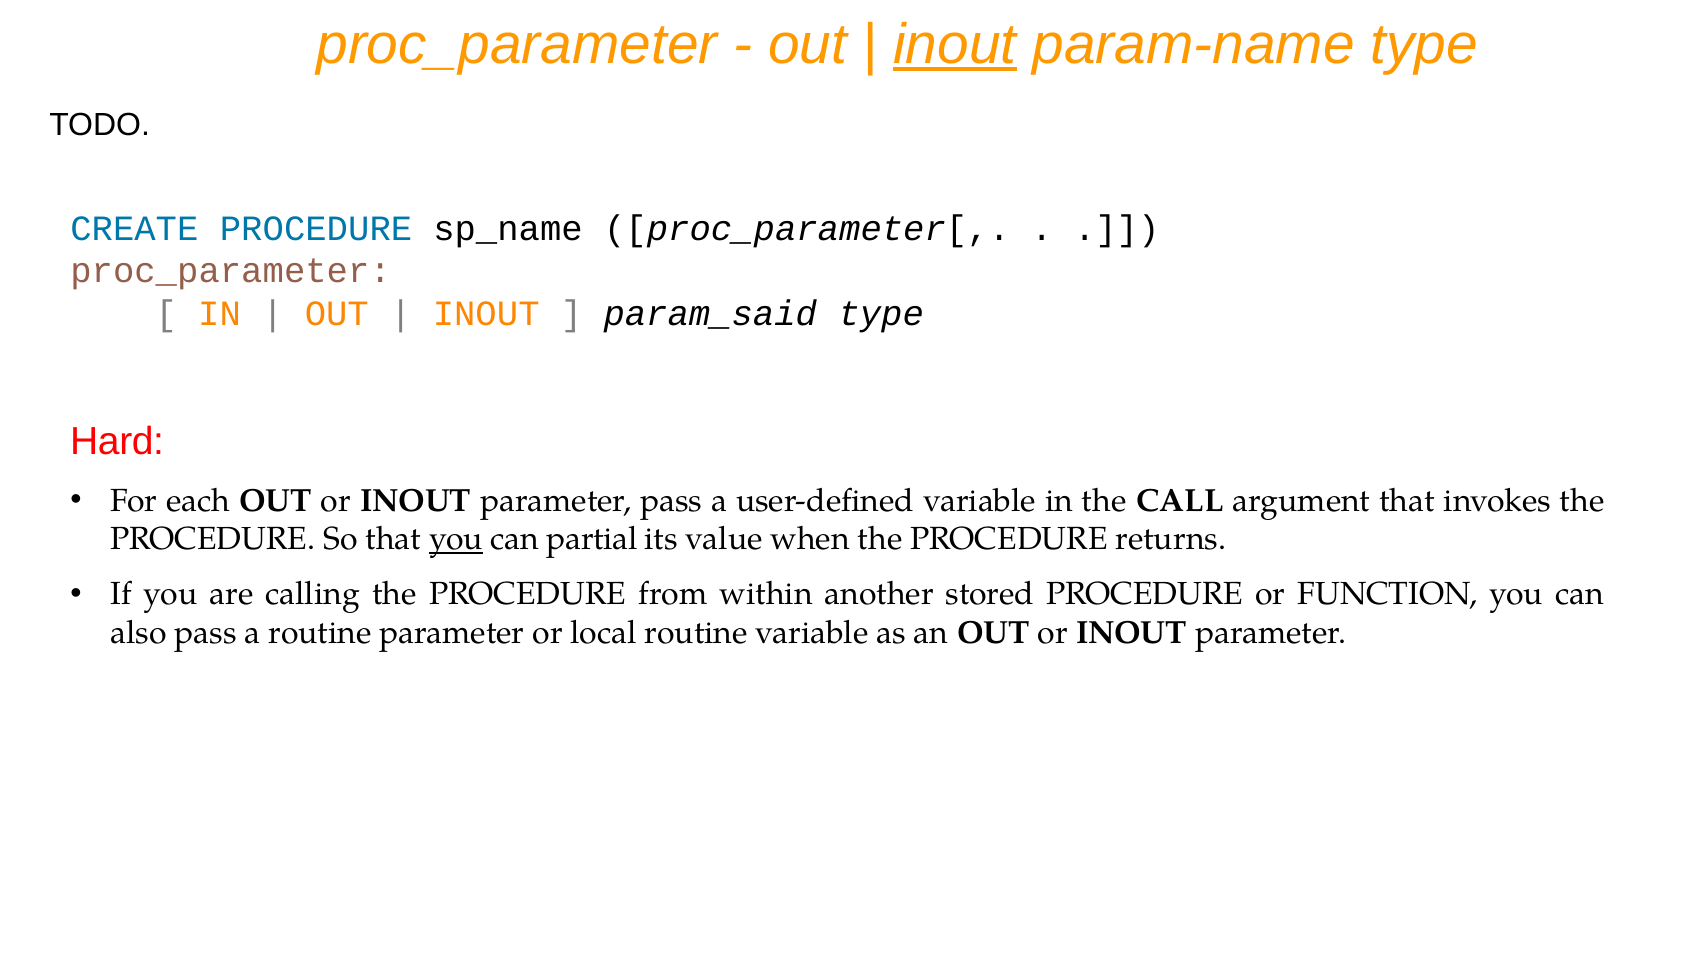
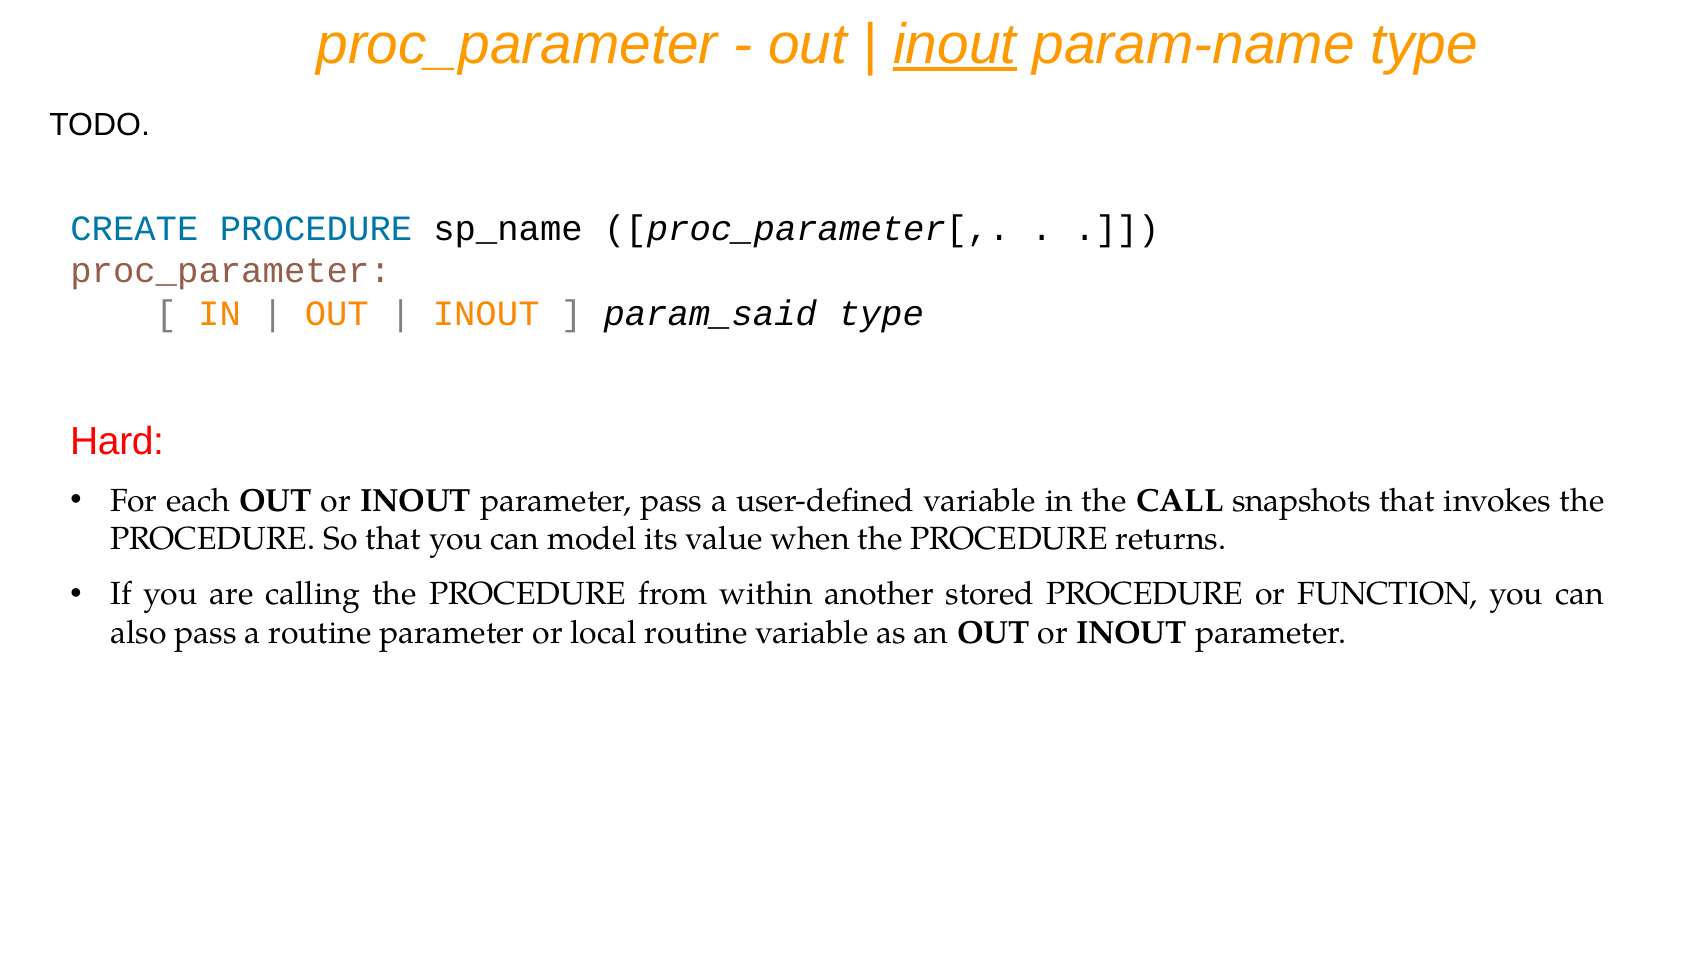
argument: argument -> snapshots
you at (456, 539) underline: present -> none
partial: partial -> model
